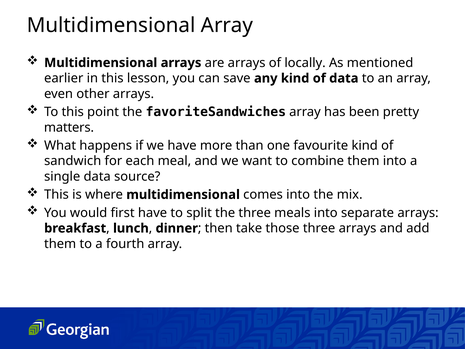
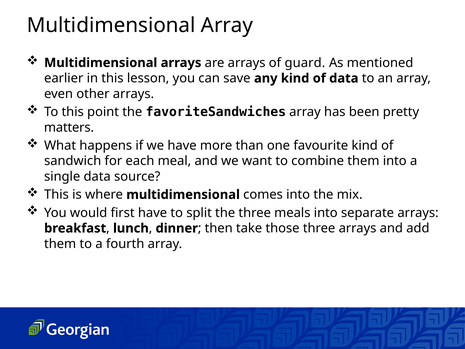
locally: locally -> guard
